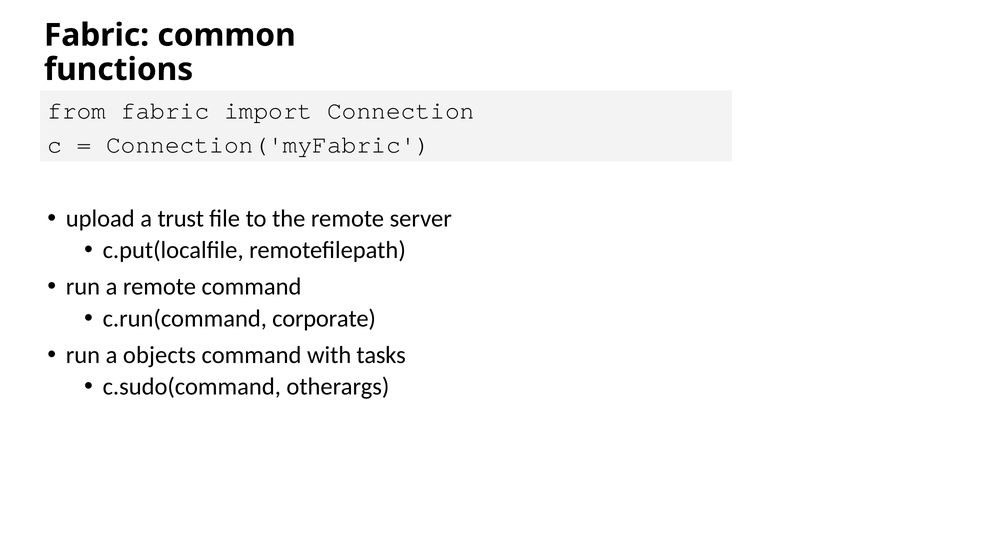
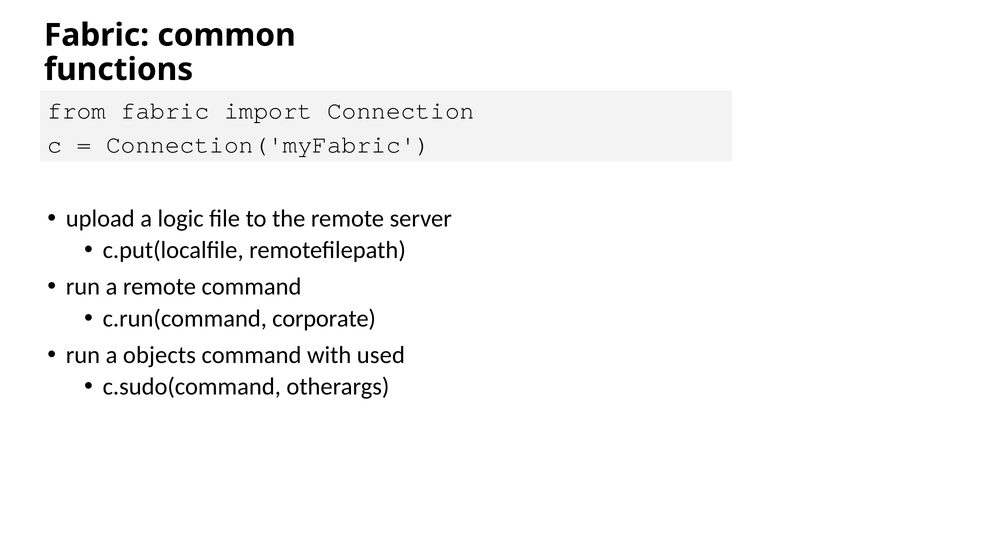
trust: trust -> logic
tasks: tasks -> used
